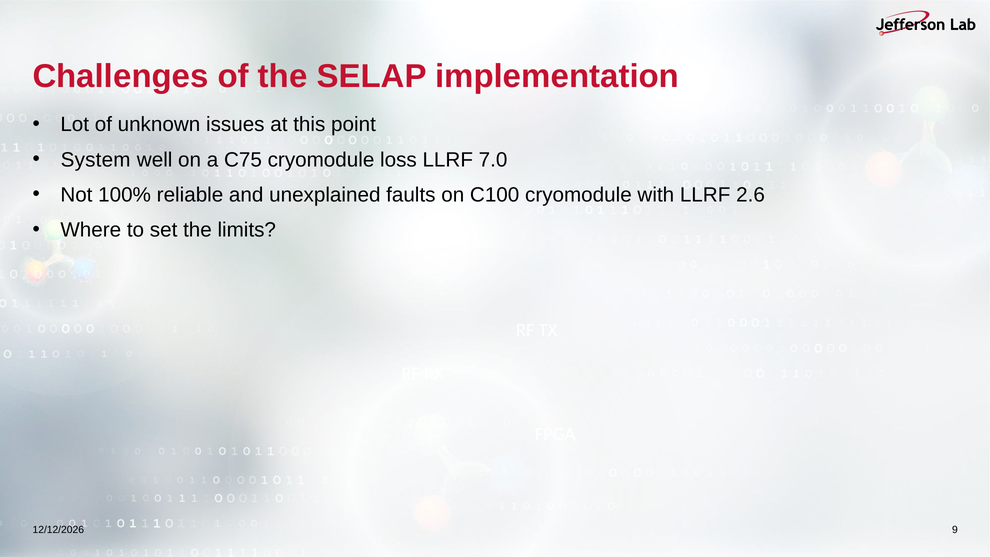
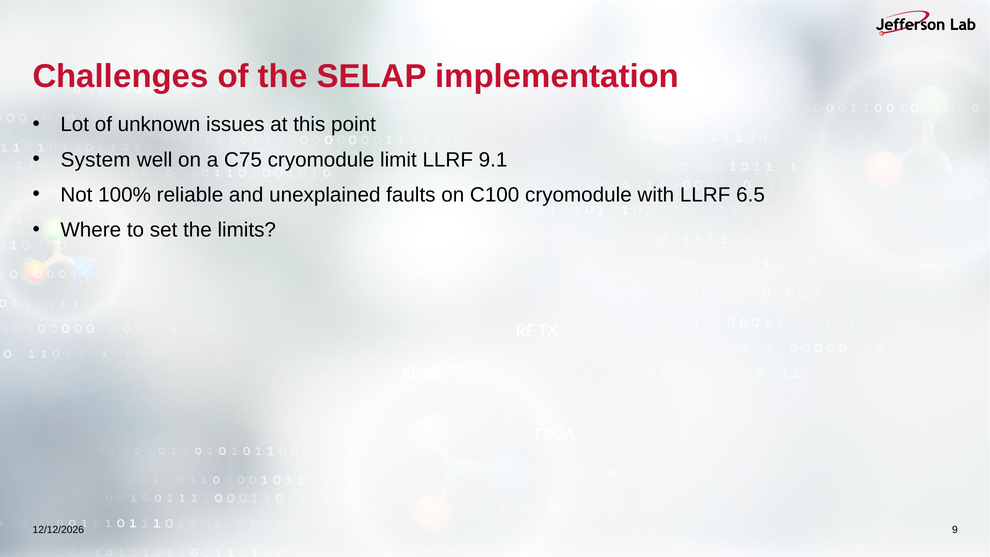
loss: loss -> limit
7.0: 7.0 -> 9.1
2.6: 2.6 -> 6.5
